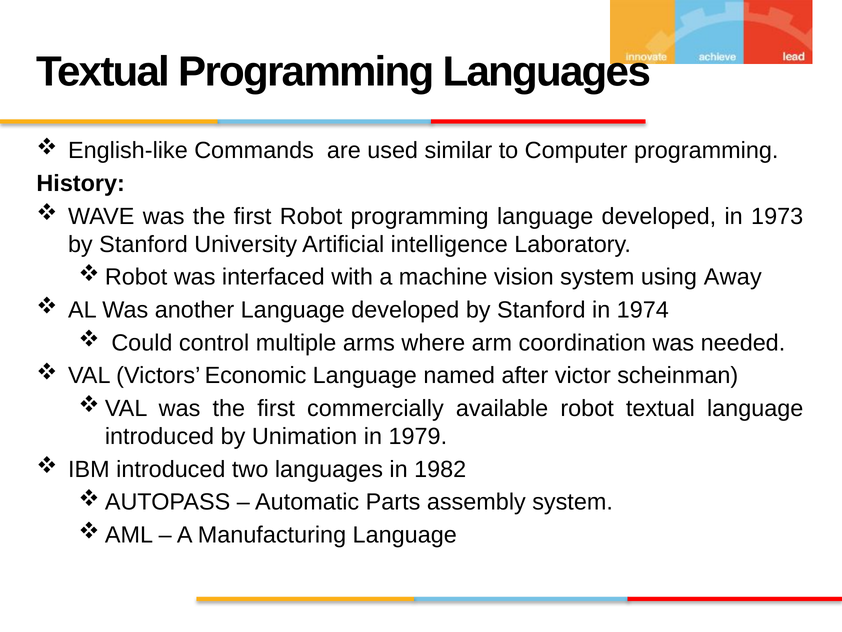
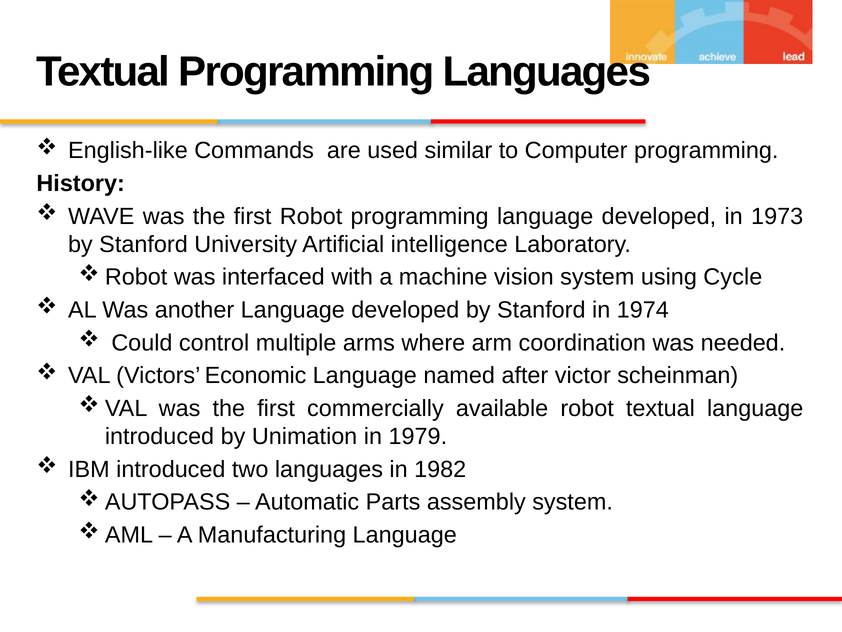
Away: Away -> Cycle
